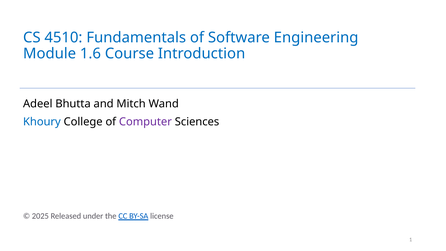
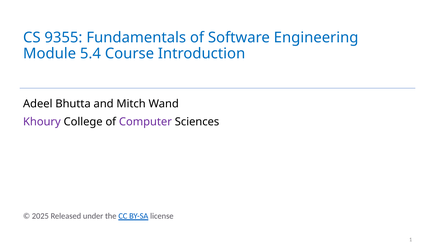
4510: 4510 -> 9355
1.6: 1.6 -> 5.4
Khoury colour: blue -> purple
